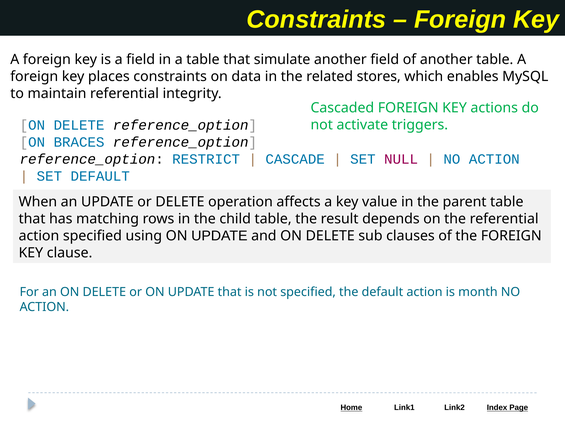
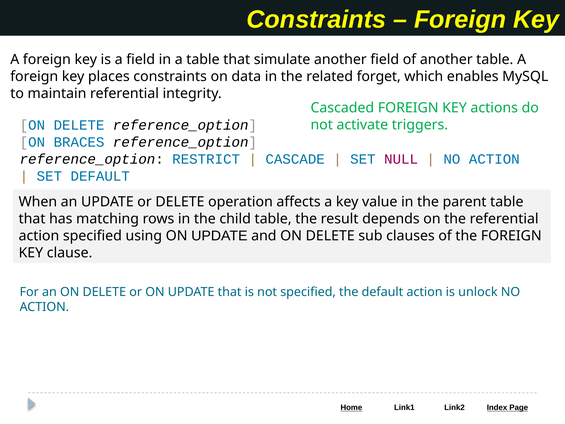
stores: stores -> forget
month: month -> unlock
